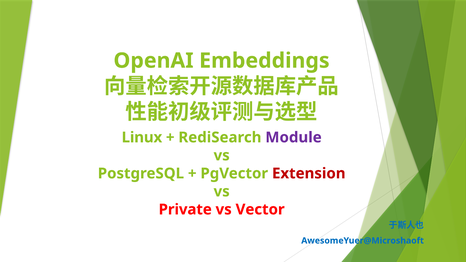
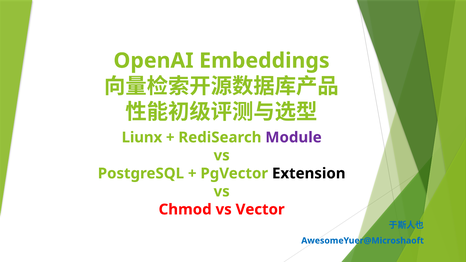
Linux: Linux -> Liunx
Extension colour: red -> black
Private: Private -> Chmod
